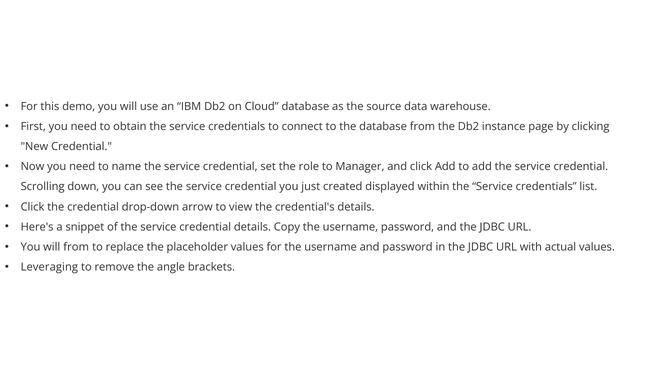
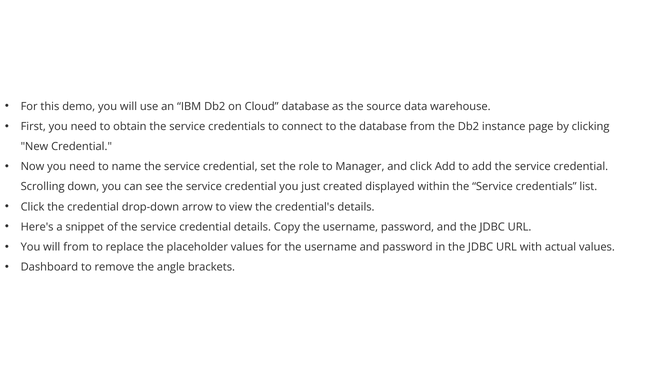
Leveraging: Leveraging -> Dashboard
